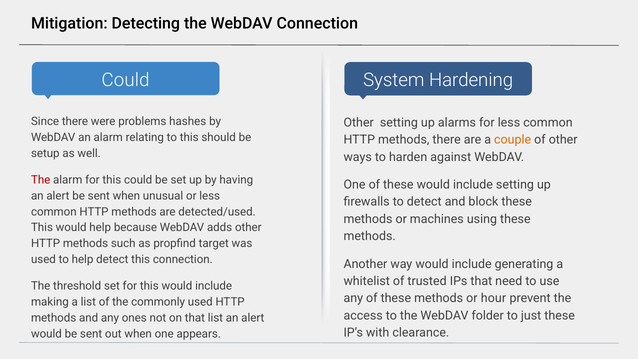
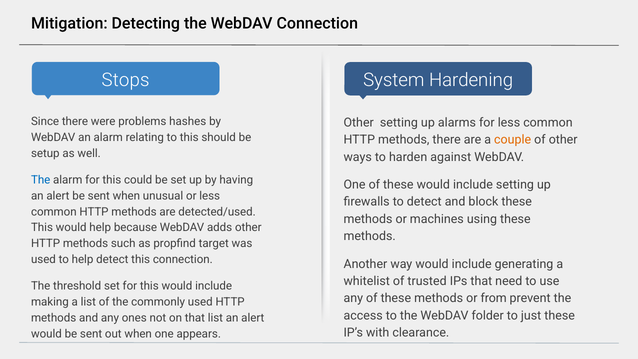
Could at (126, 80): Could -> Stops
The at (41, 180) colour: red -> blue
hour: hour -> from
